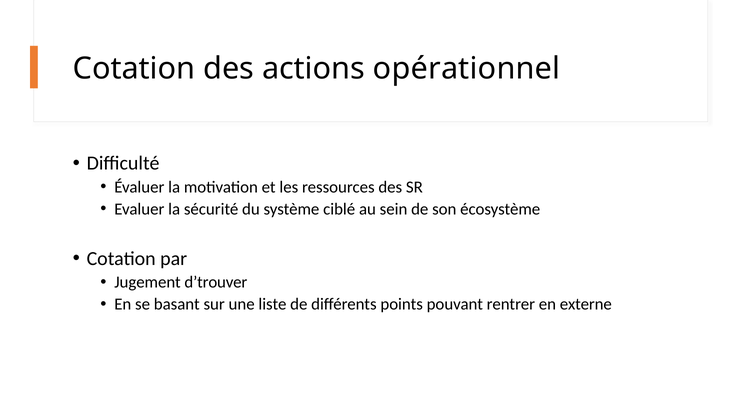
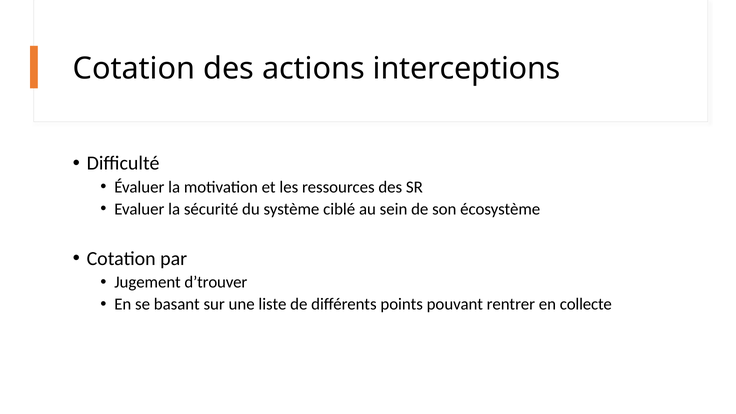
opérationnel: opérationnel -> interceptions
externe: externe -> collecte
